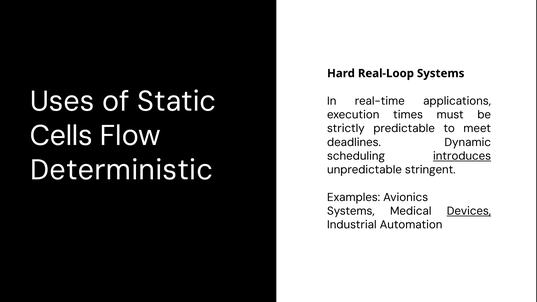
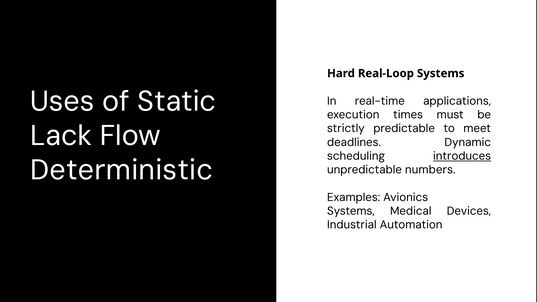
Cells: Cells -> Lack
stringent: stringent -> numbers
Devices at (469, 211) underline: present -> none
